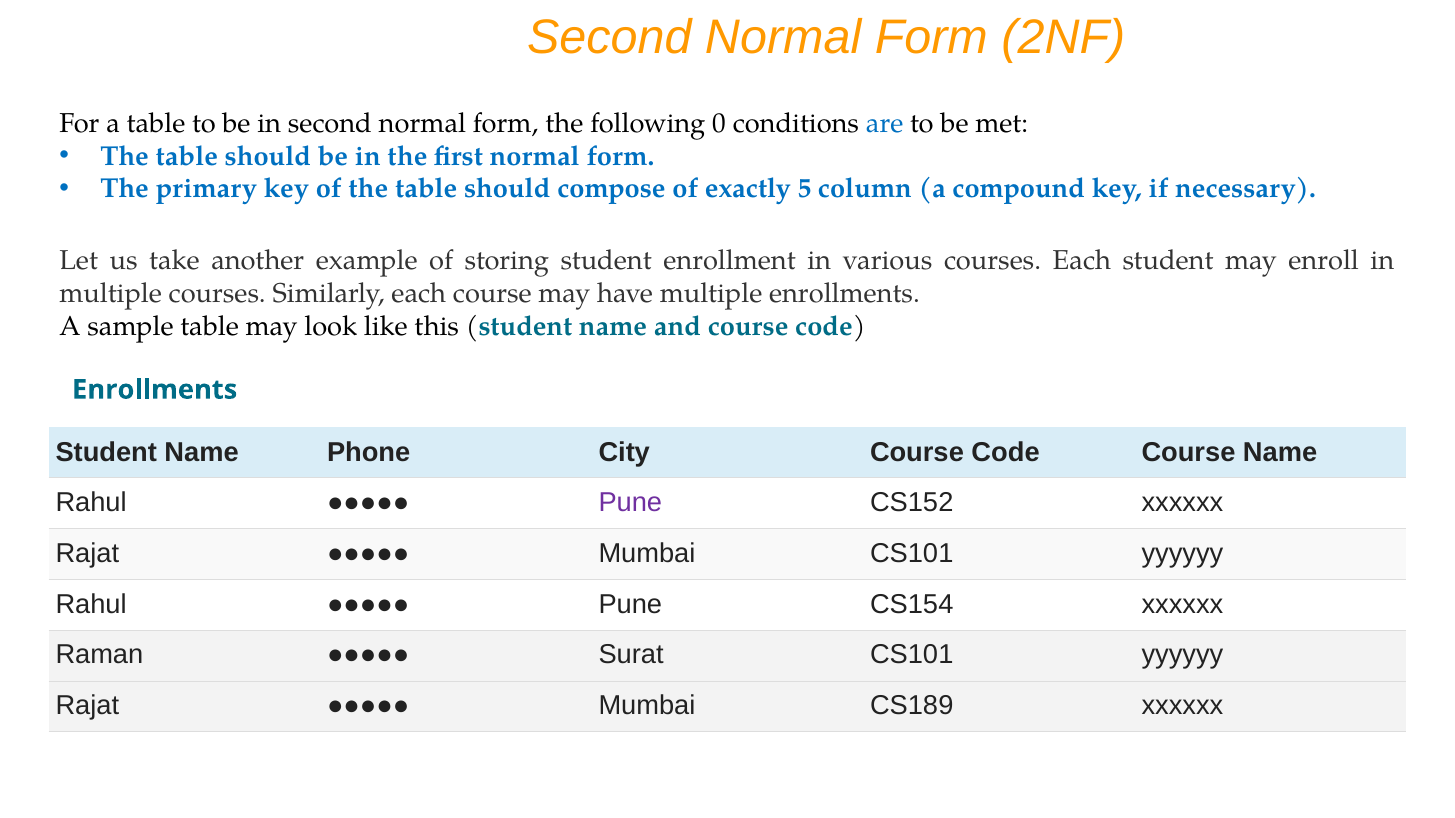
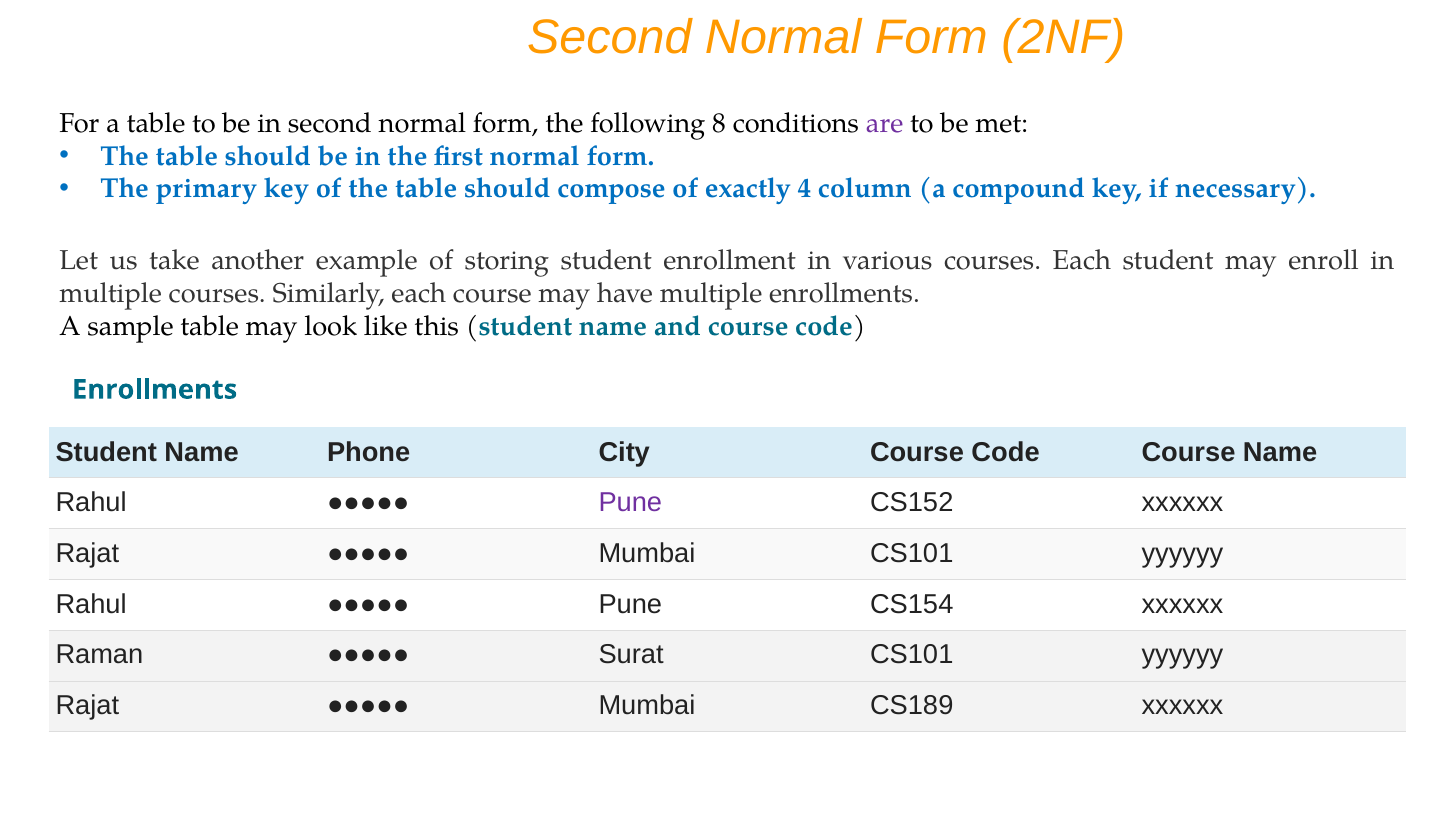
0: 0 -> 8
are colour: blue -> purple
5: 5 -> 4
